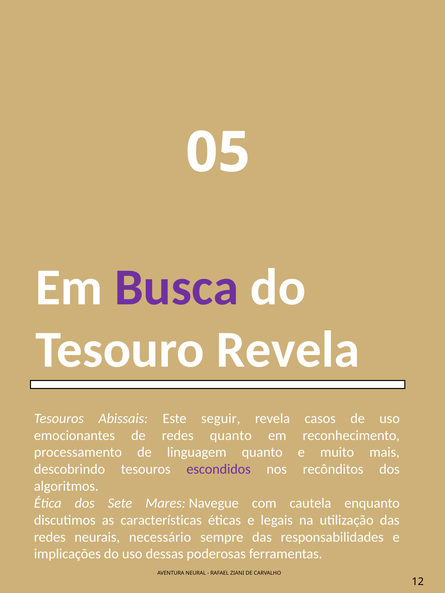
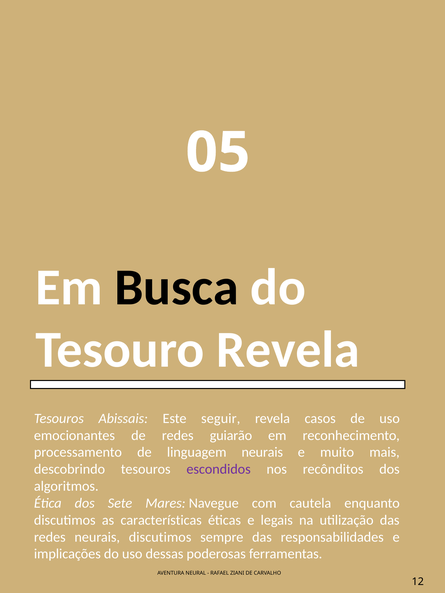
Busca colour: purple -> black
redes quanto: quanto -> guiarão
linguagem quanto: quanto -> neurais
neurais necessário: necessário -> discutimos
